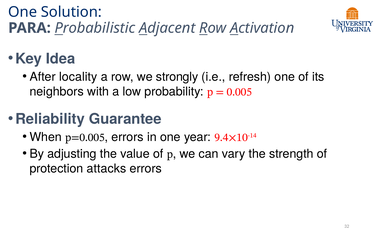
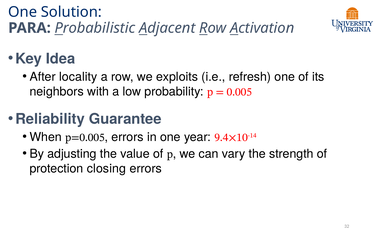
strongly: strongly -> exploits
attacks: attacks -> closing
